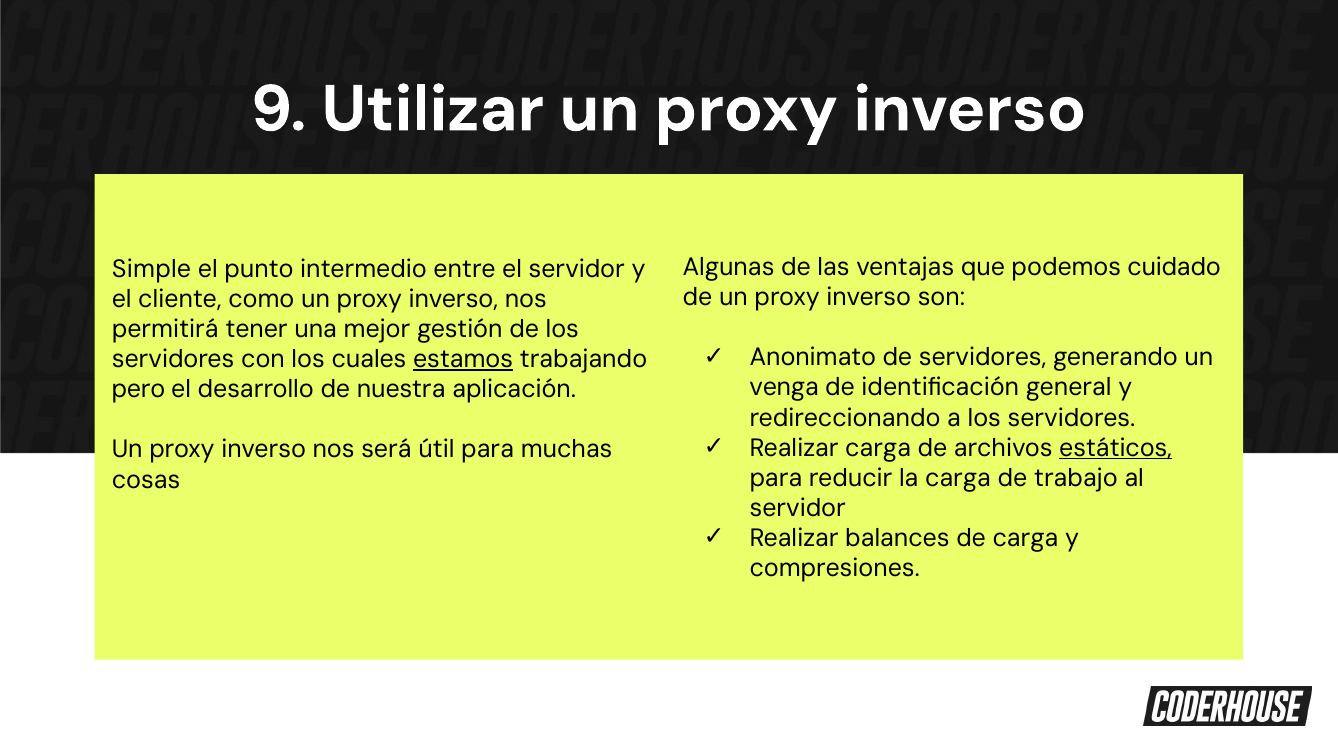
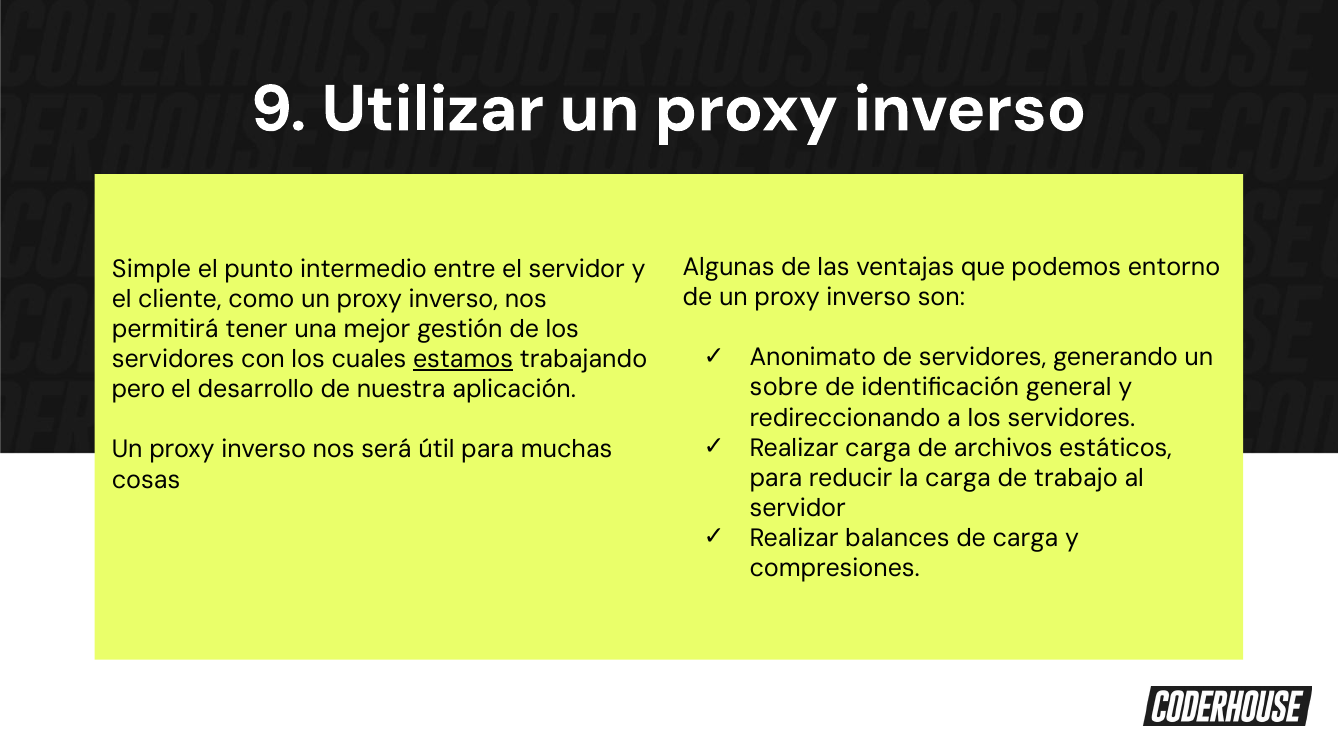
cuidado: cuidado -> entorno
venga: venga -> sobre
estáticos underline: present -> none
